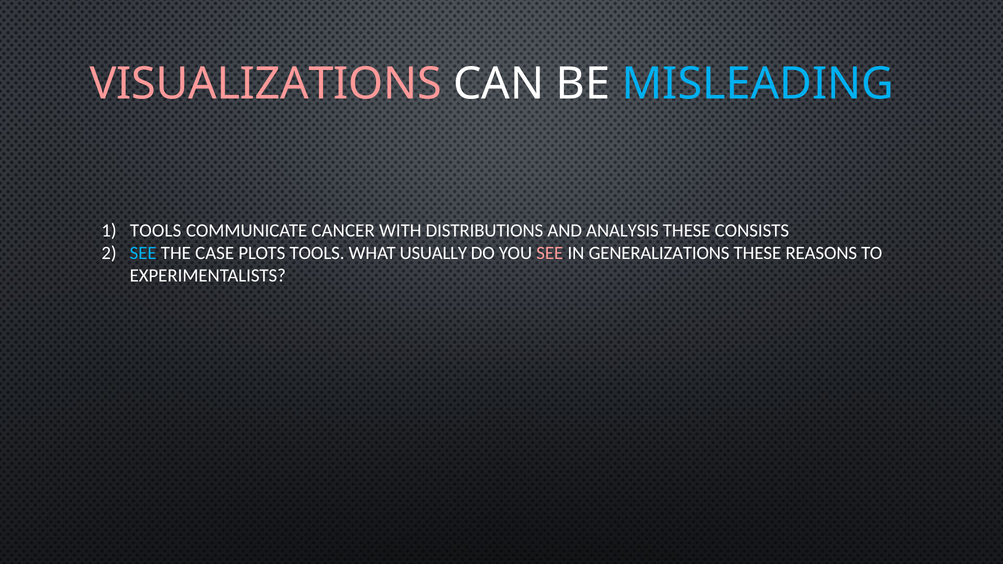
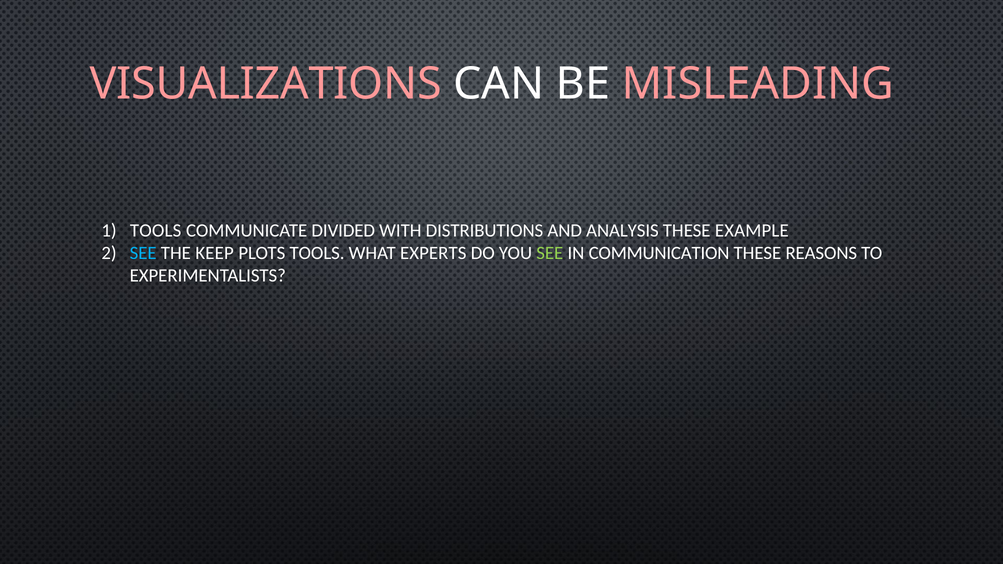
MISLEADING colour: light blue -> pink
CANCER: CANCER -> DIVIDED
CONSISTS: CONSISTS -> EXAMPLE
CASE: CASE -> KEEP
USUALLY: USUALLY -> EXPERTS
SEE at (550, 253) colour: pink -> light green
GENERALIZATIONS: GENERALIZATIONS -> COMMUNICATION
